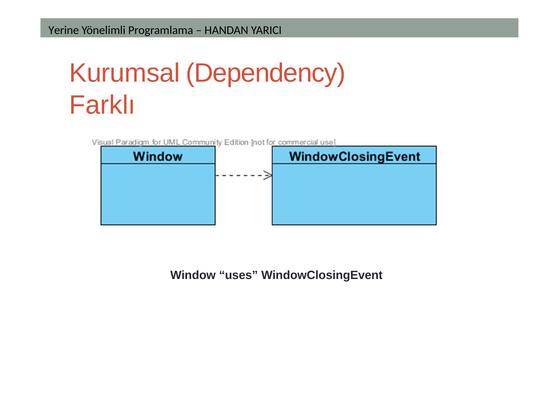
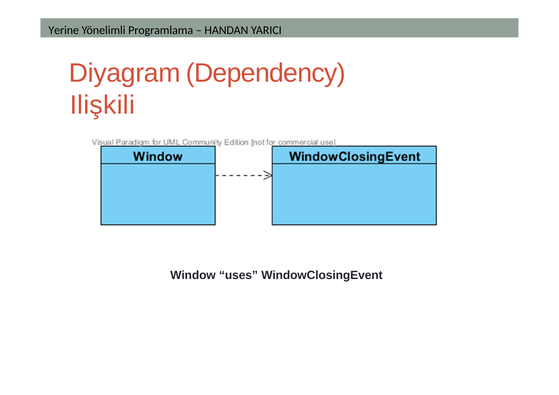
Kurumsal: Kurumsal -> Diyagram
Farklı: Farklı -> Ilişkili
